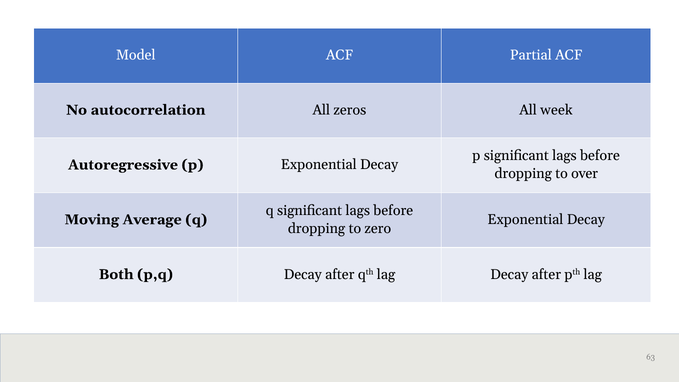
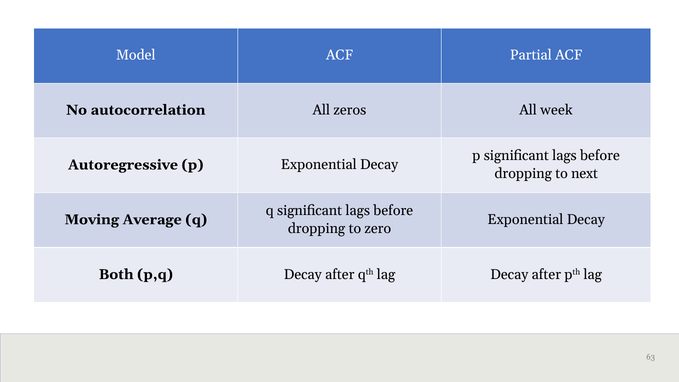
over: over -> next
